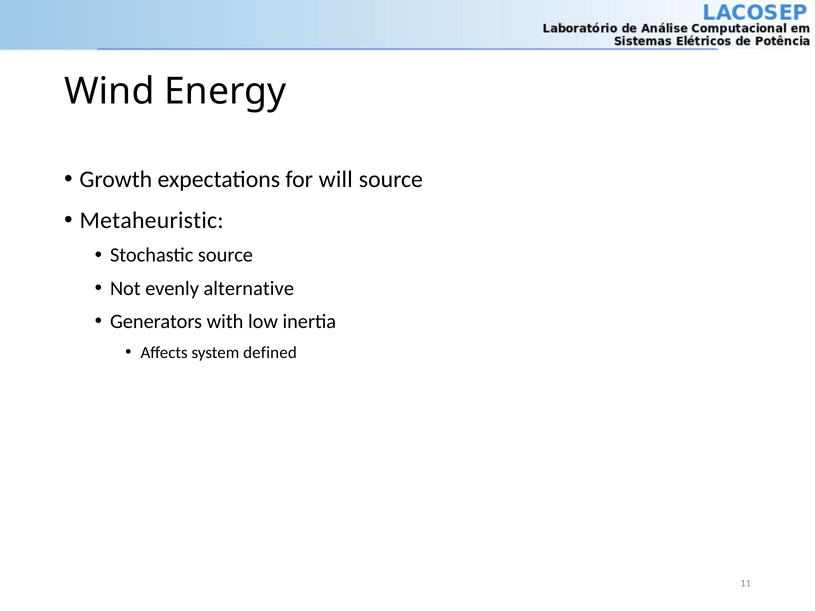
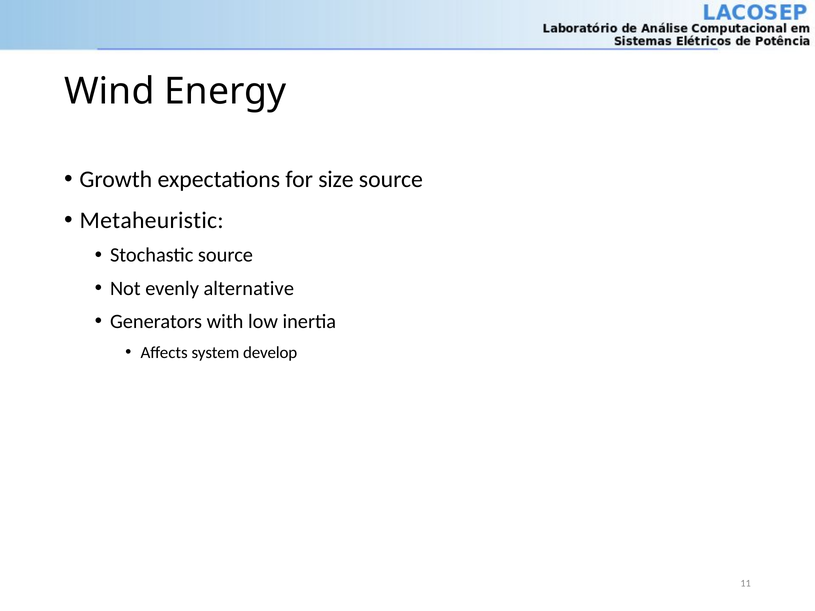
will: will -> size
defined: defined -> develop
